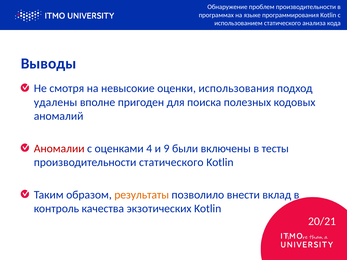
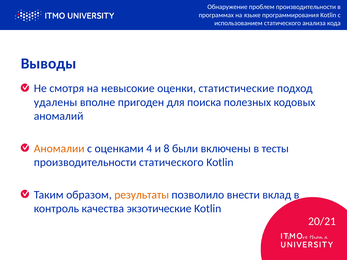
использования: использования -> статистические
Аномалии colour: red -> orange
9: 9 -> 8
экзотических: экзотических -> экзотические
